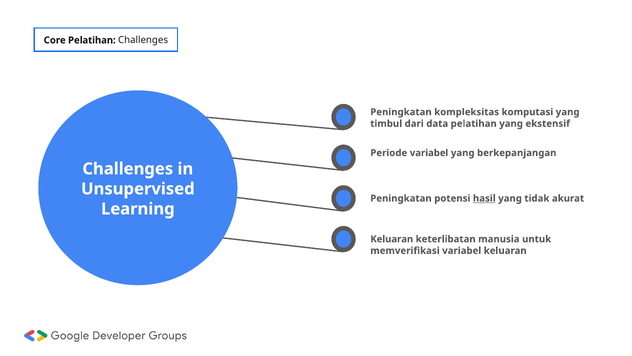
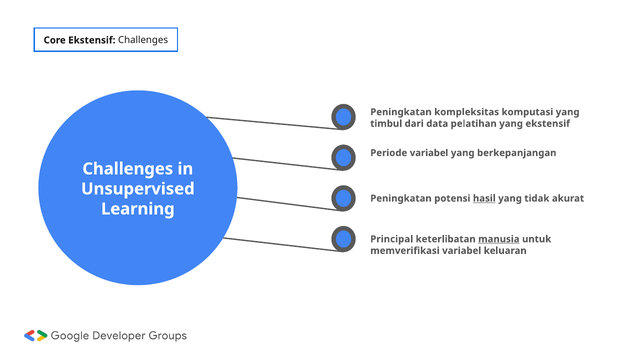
Core Pelatihan: Pelatihan -> Ekstensif
Keluaran at (392, 239): Keluaran -> Principal
manusia underline: none -> present
